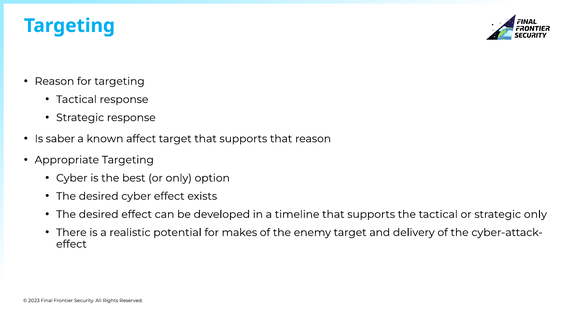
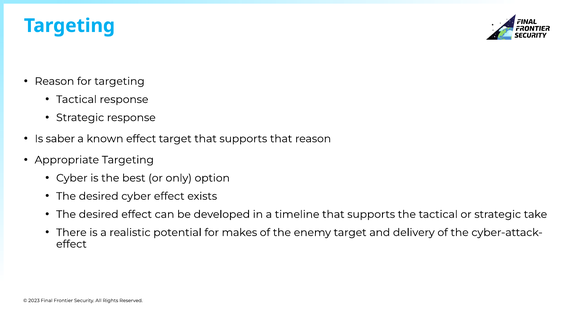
known affect: affect -> effect
strategic only: only -> take
